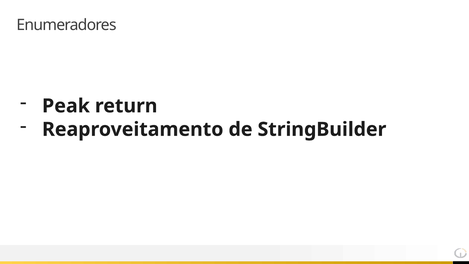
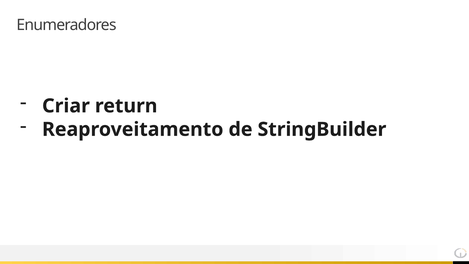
Peak: Peak -> Criar
